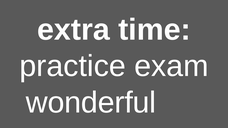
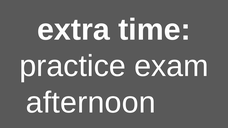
wonderful: wonderful -> afternoon
